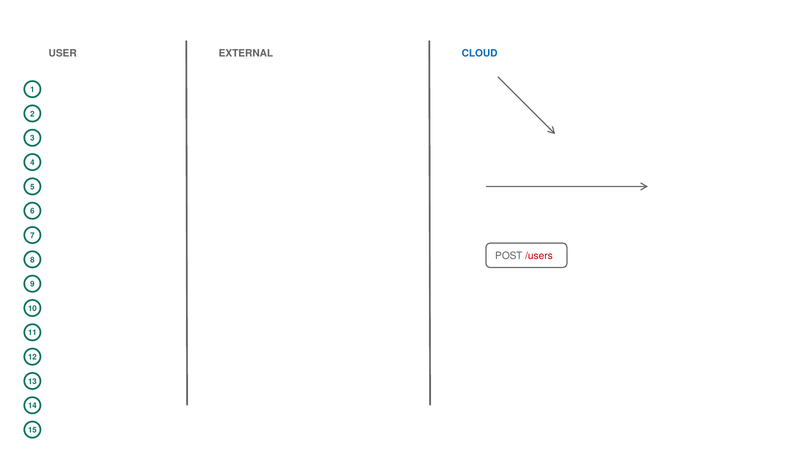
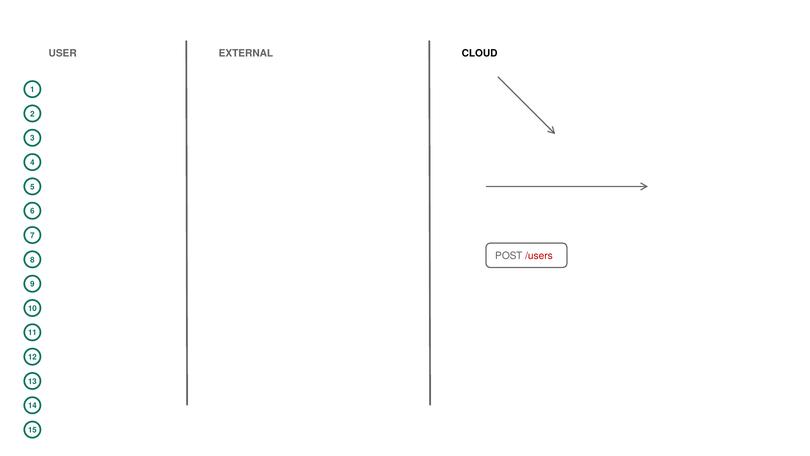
CLOUD colour: blue -> black
